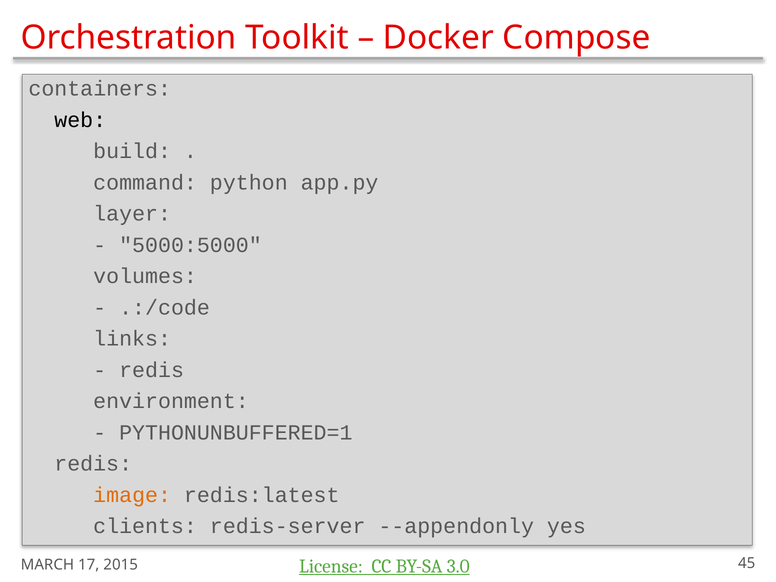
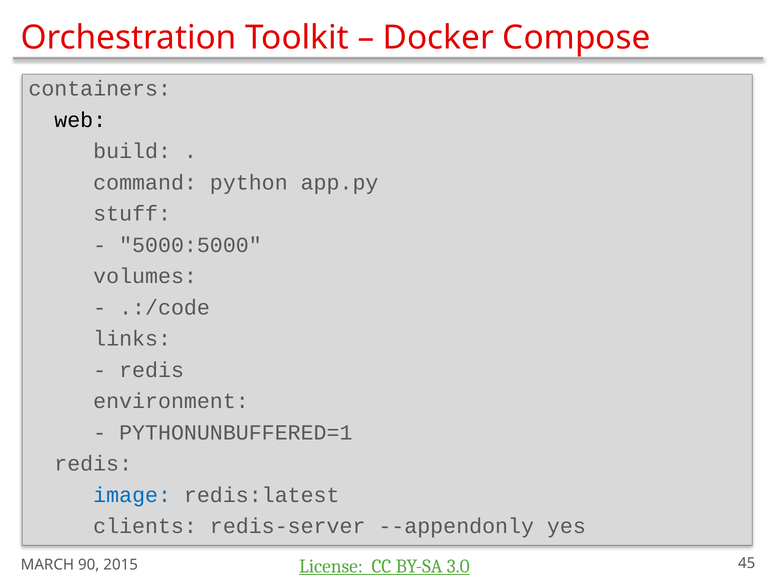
layer: layer -> stuff
image colour: orange -> blue
17: 17 -> 90
